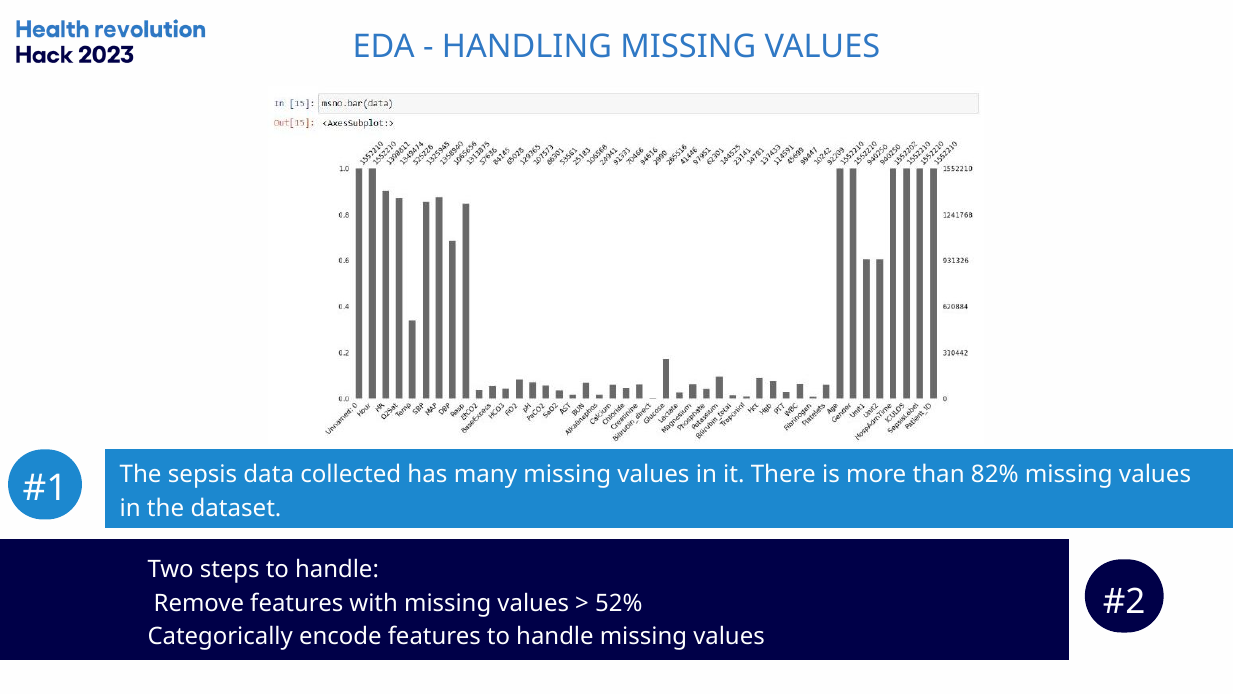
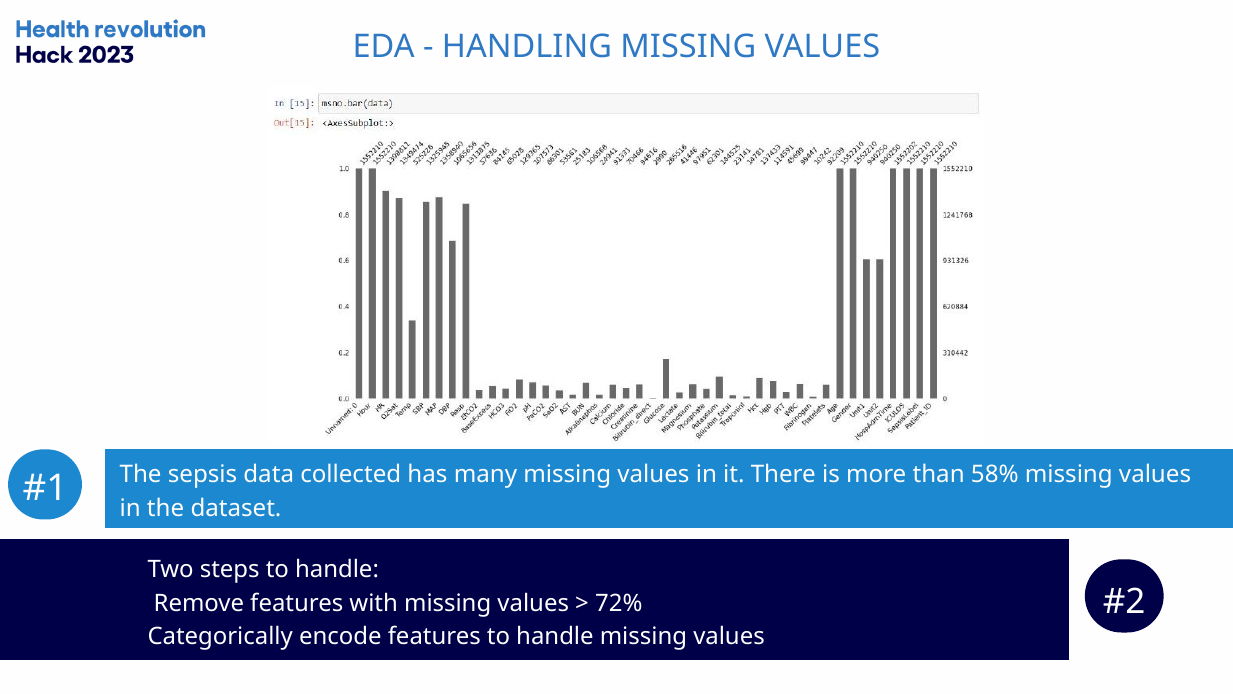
82%: 82% -> 58%
52%: 52% -> 72%
